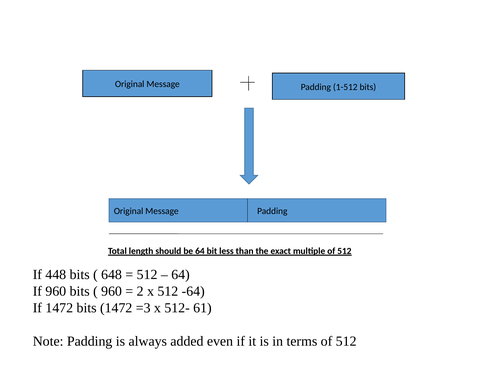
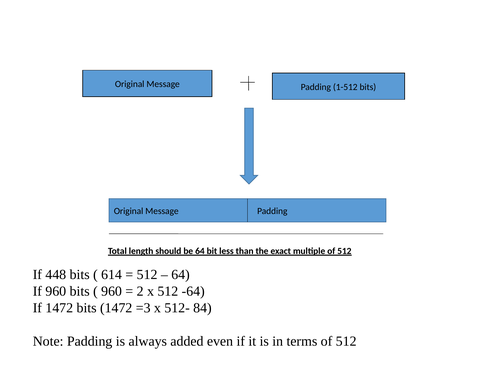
648: 648 -> 614
61: 61 -> 84
